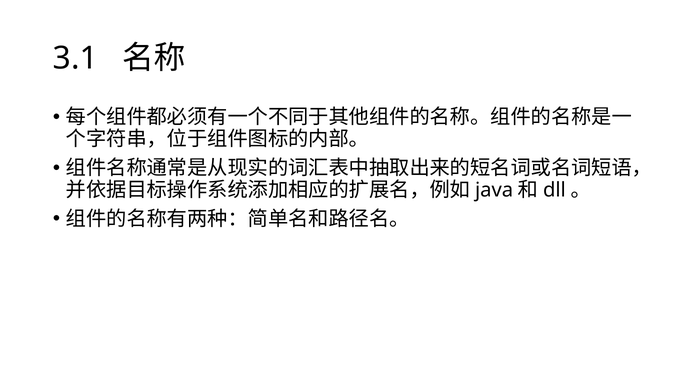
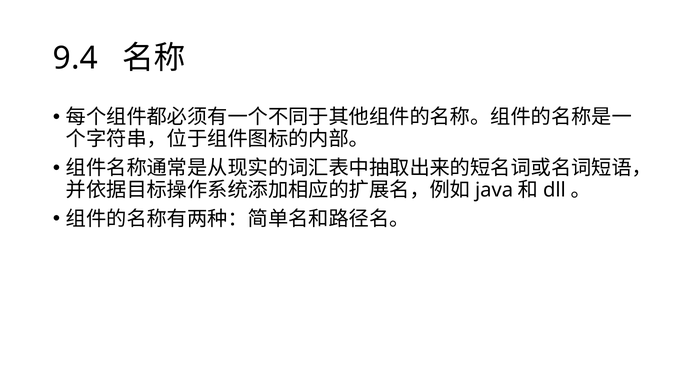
3.1: 3.1 -> 9.4
